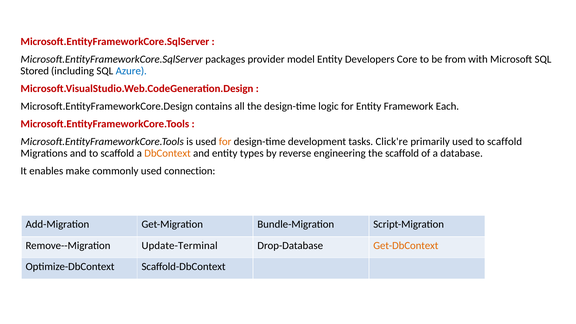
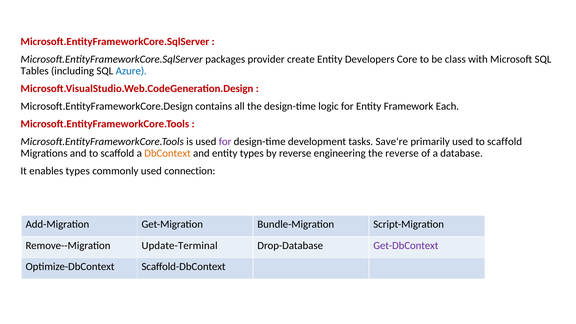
model: model -> create
from: from -> class
Stored: Stored -> Tables
for at (225, 142) colour: orange -> purple
Click're: Click're -> Save're
the scaffold: scaffold -> reverse
enables make: make -> types
Get-DbContext colour: orange -> purple
